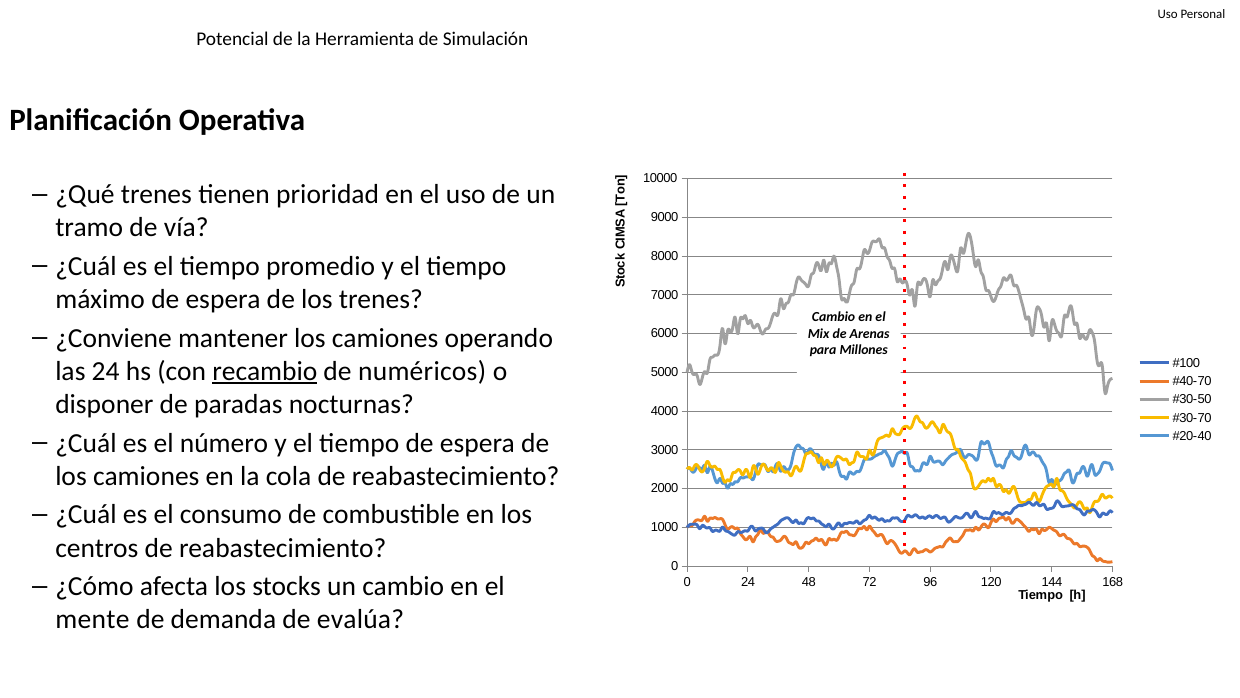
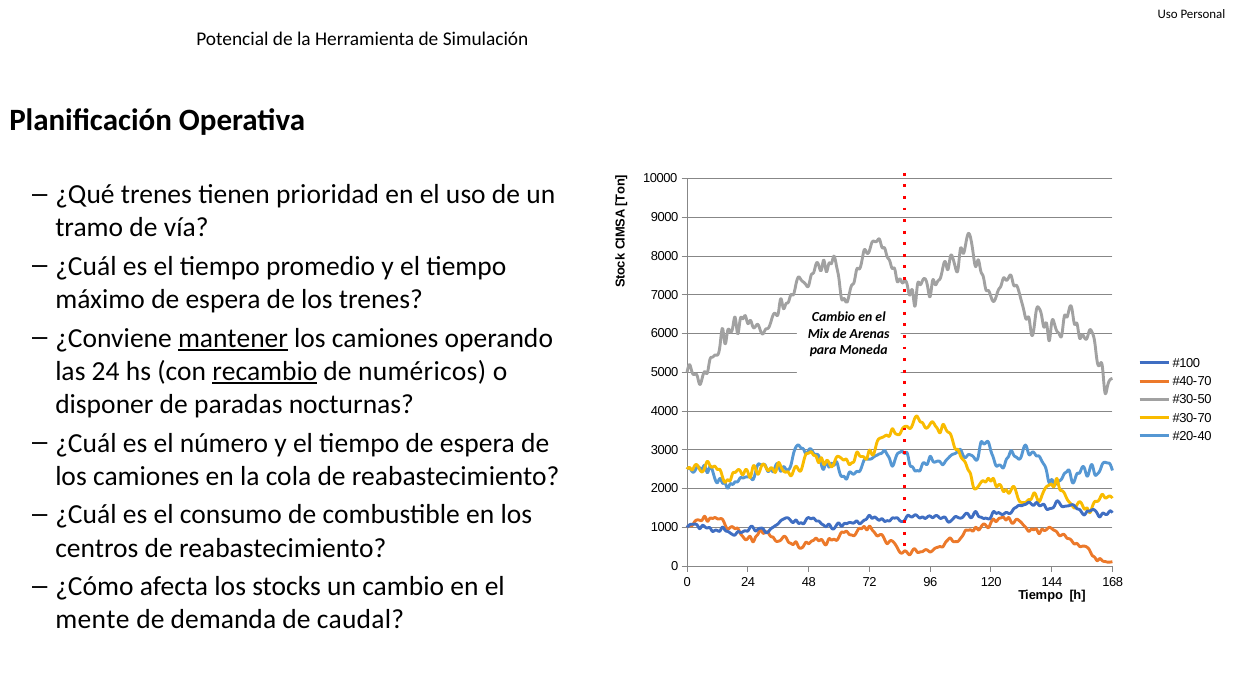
mantener underline: none -> present
Millones: Millones -> Moneda
evalúa: evalúa -> caudal
